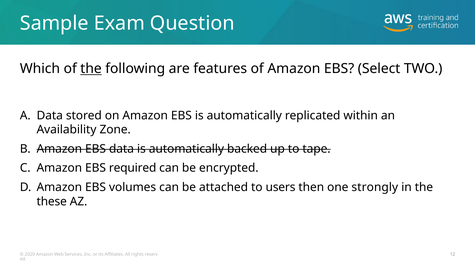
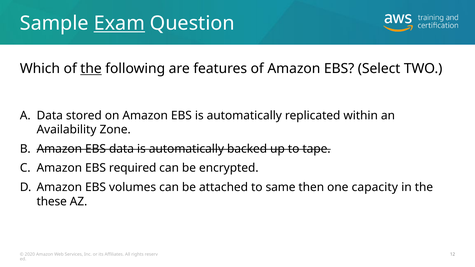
Exam underline: none -> present
users: users -> same
strongly: strongly -> capacity
